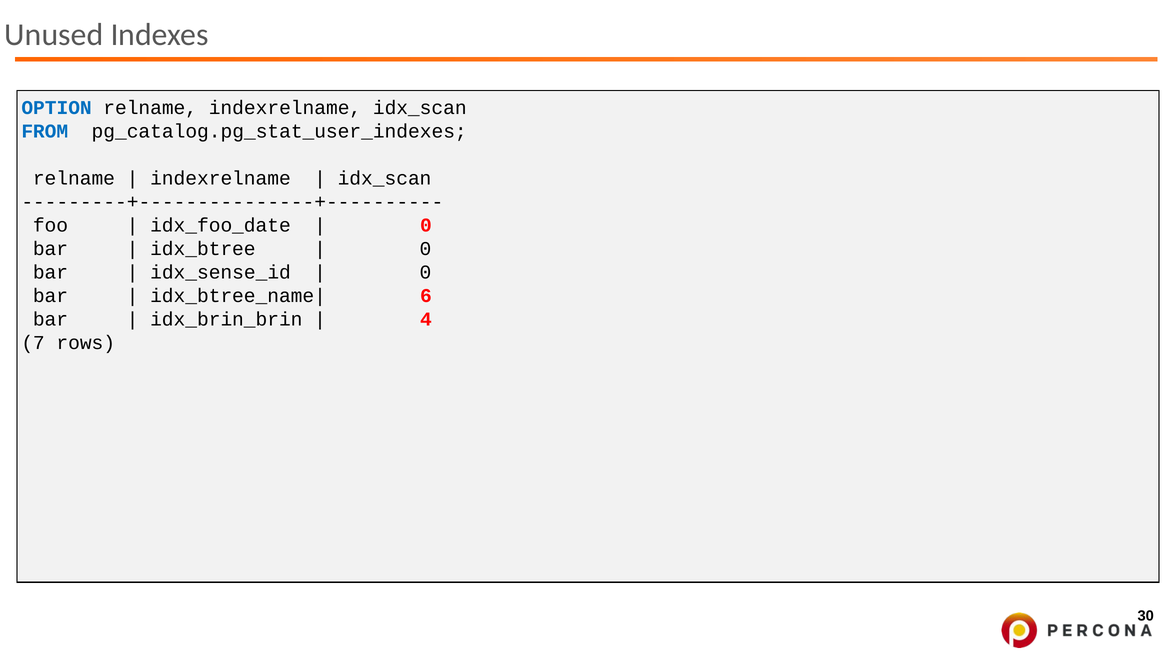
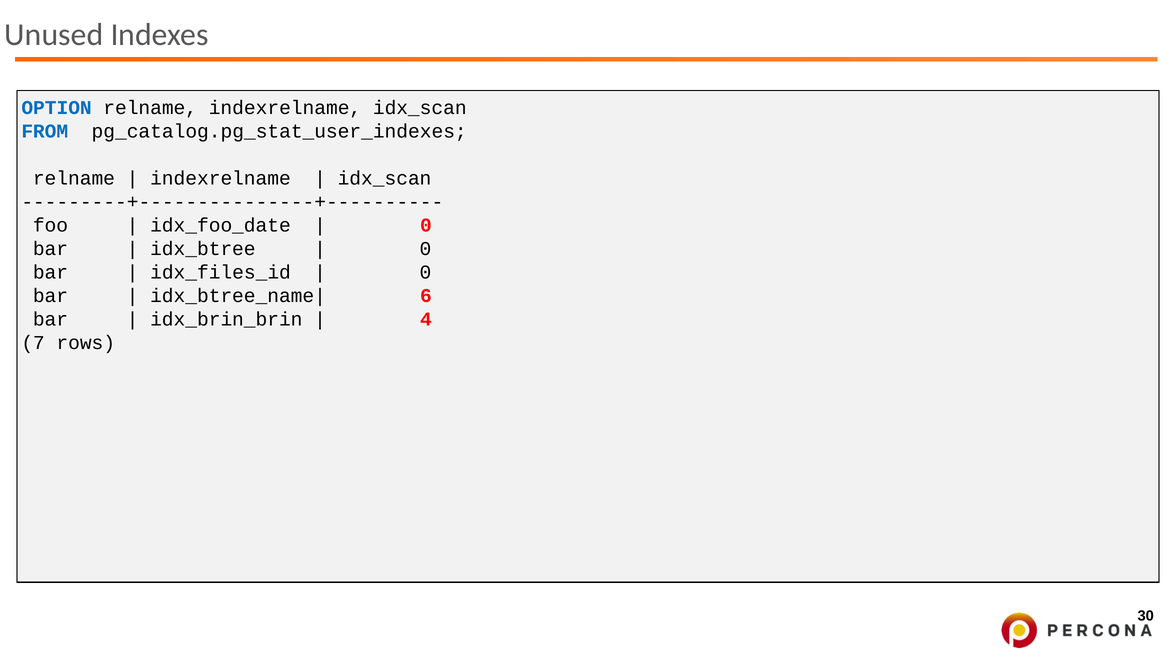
idx_sense_id: idx_sense_id -> idx_files_id
